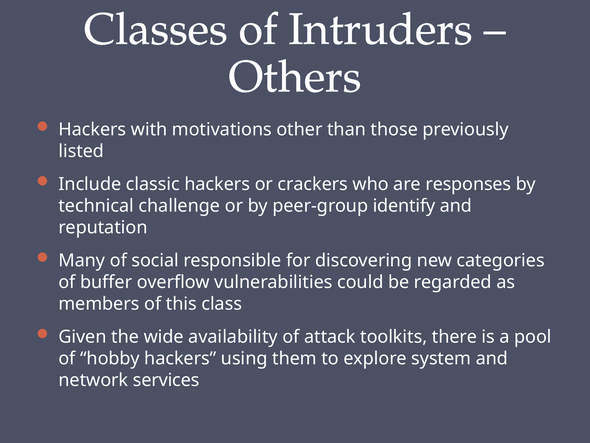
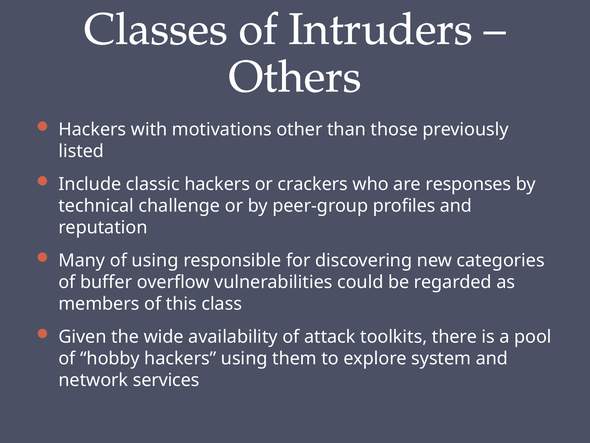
identify: identify -> profiles
of social: social -> using
